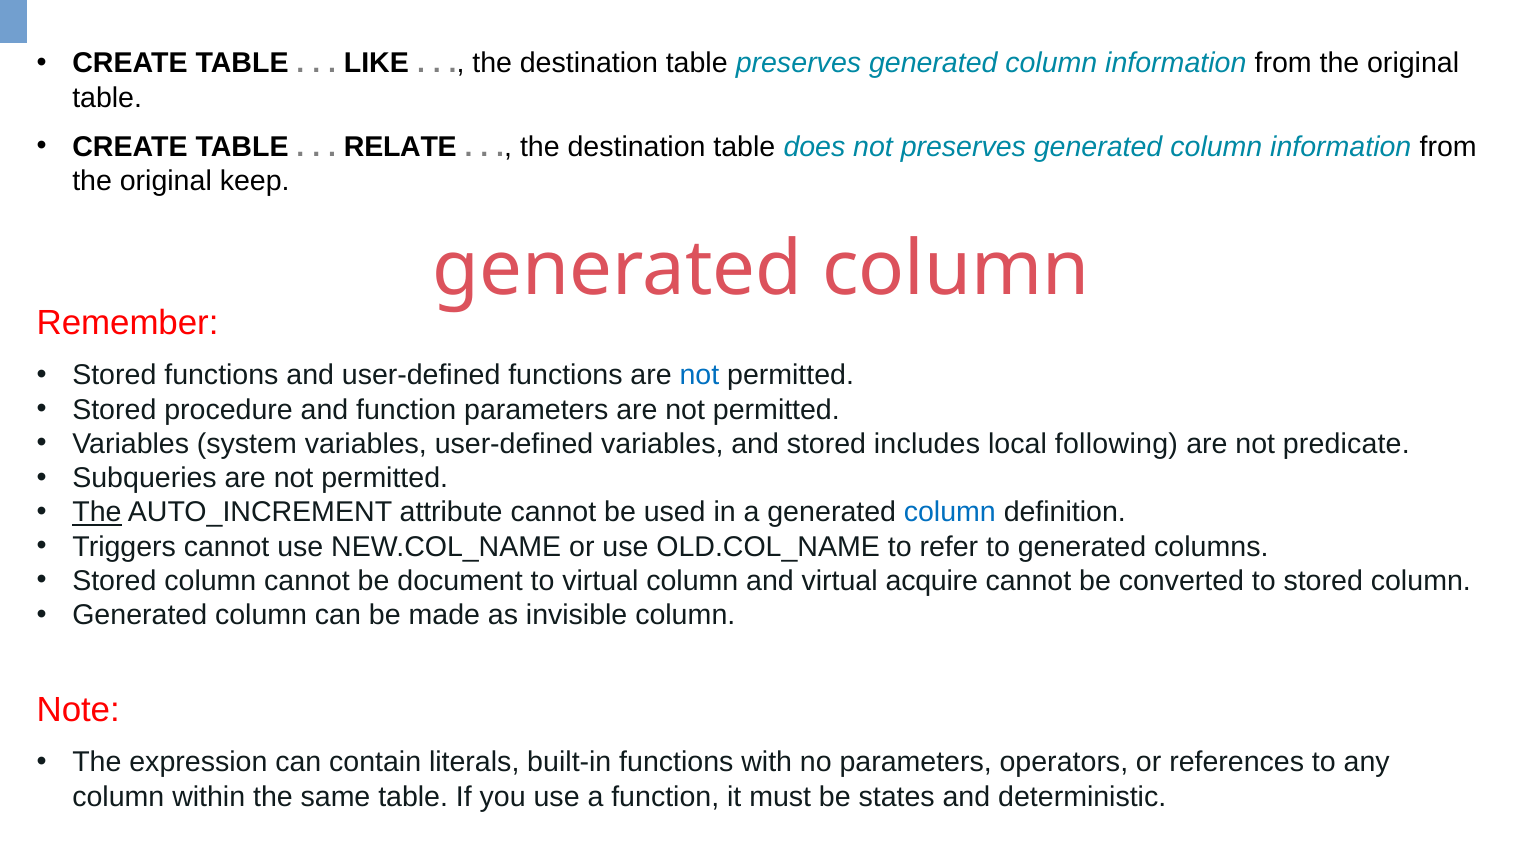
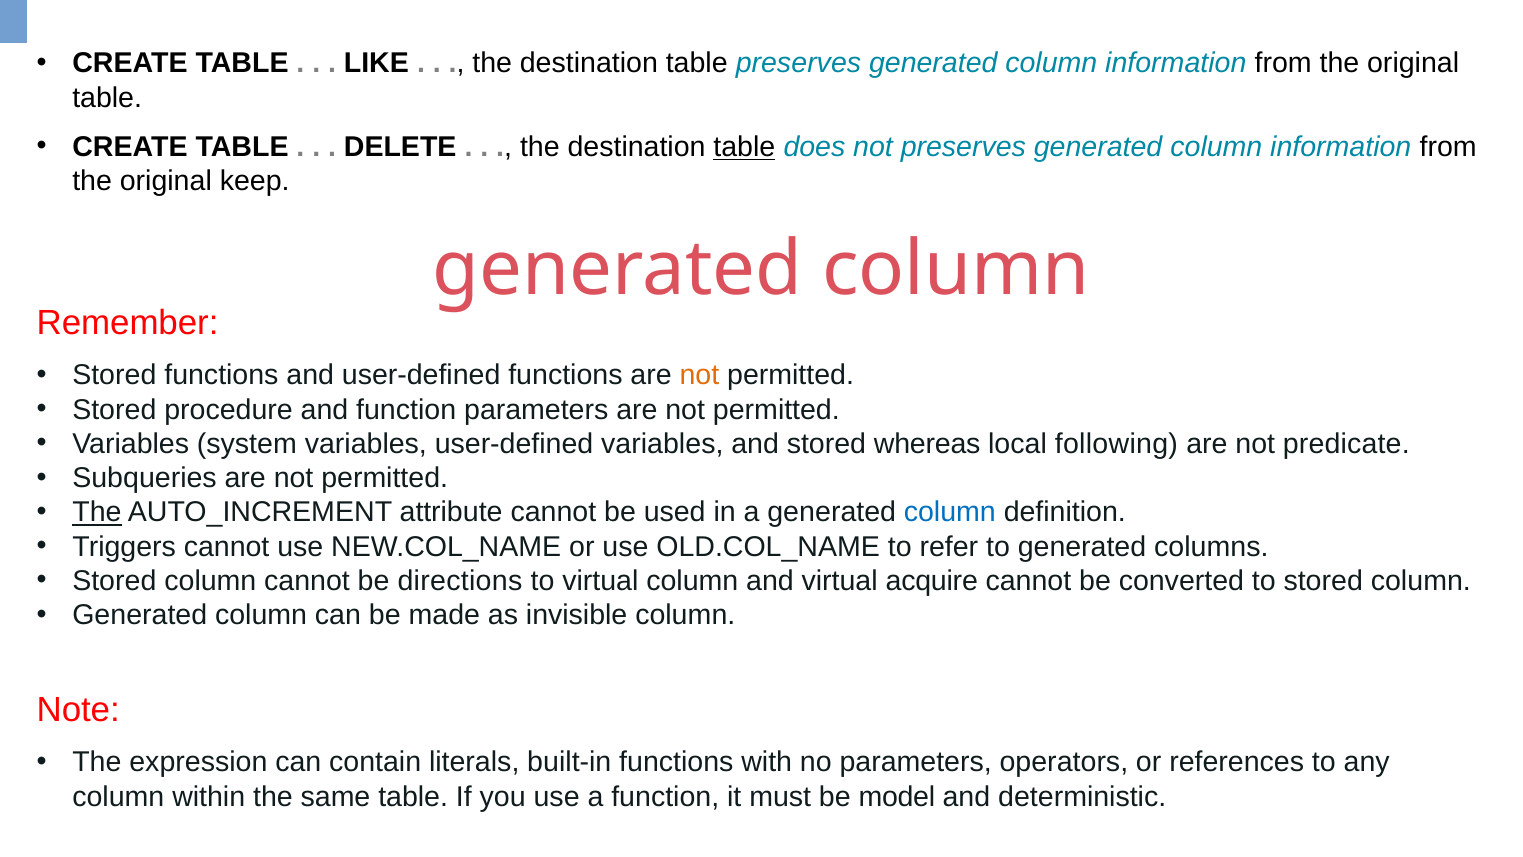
RELATE: RELATE -> DELETE
table at (744, 147) underline: none -> present
not at (699, 375) colour: blue -> orange
includes: includes -> whereas
document: document -> directions
states: states -> model
